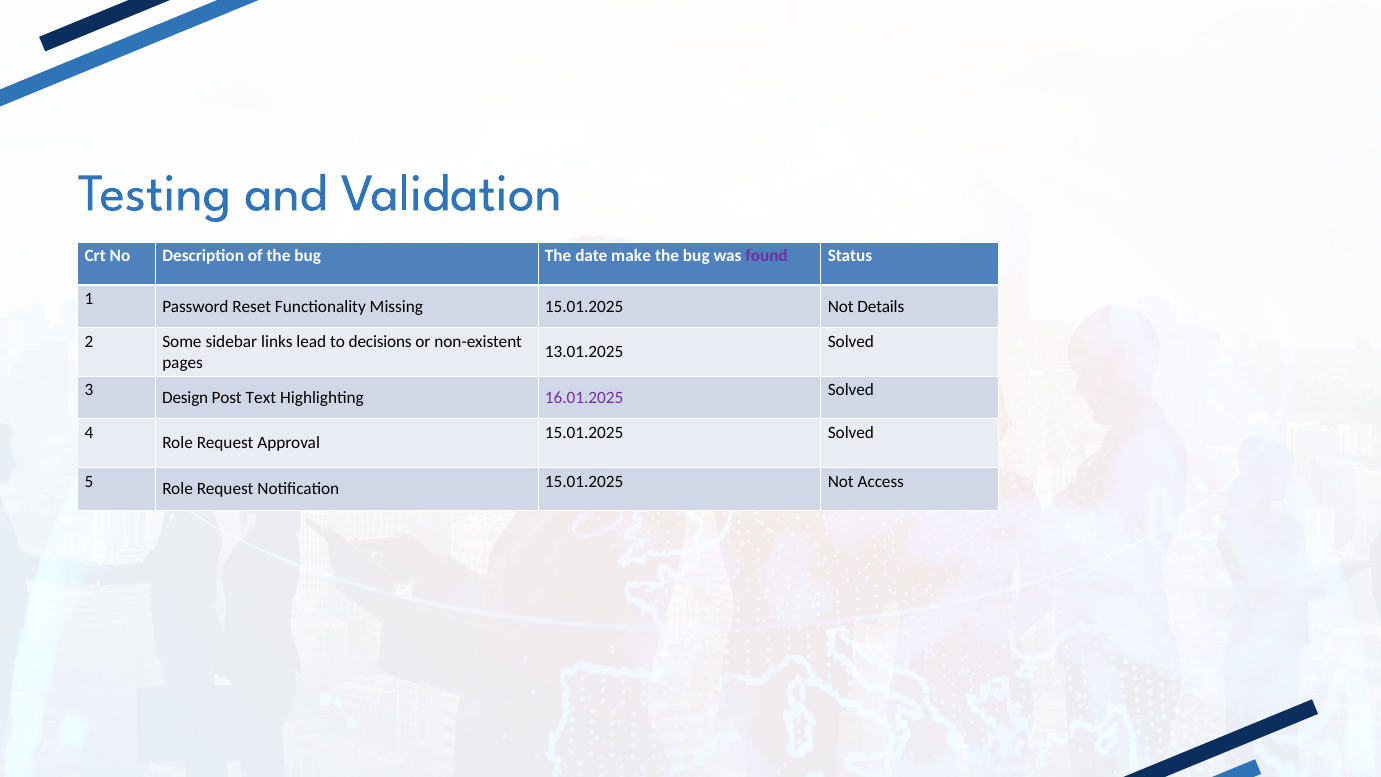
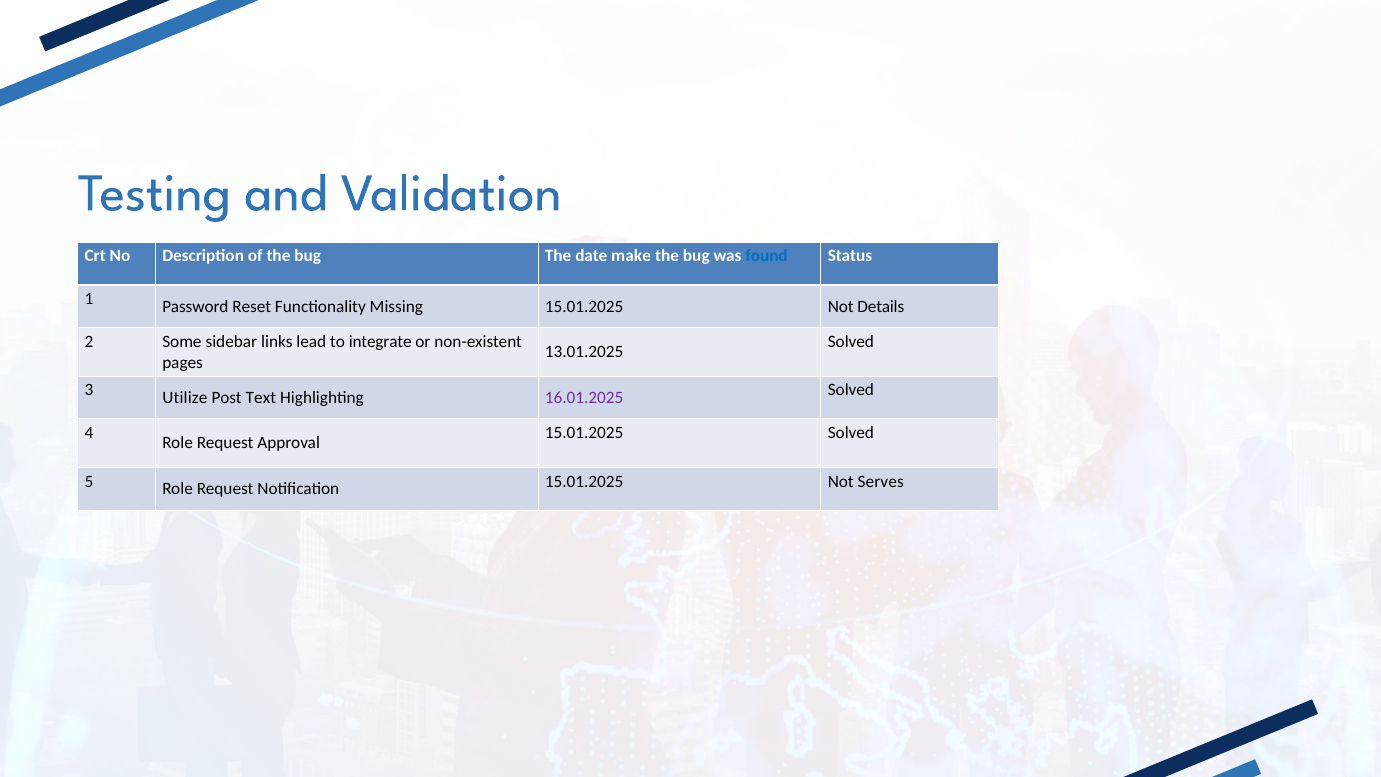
found colour: purple -> blue
decisions: decisions -> integrate
Design: Design -> Utilize
Access: Access -> Serves
